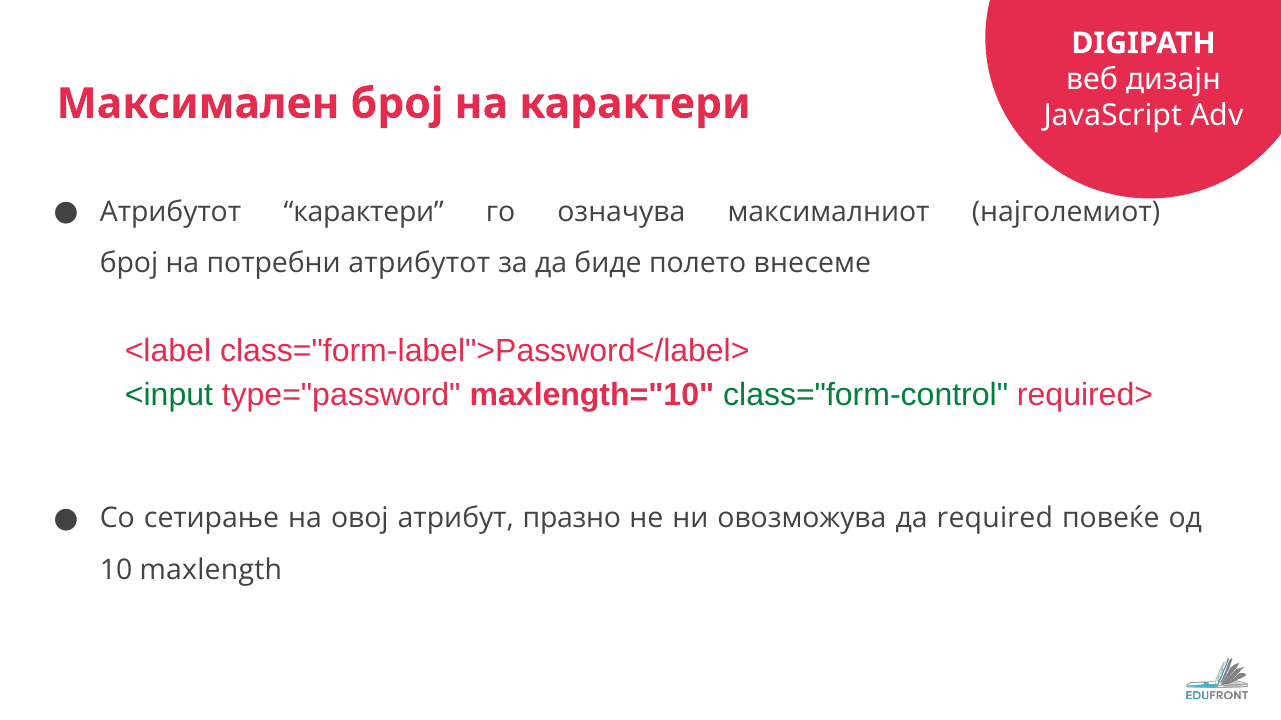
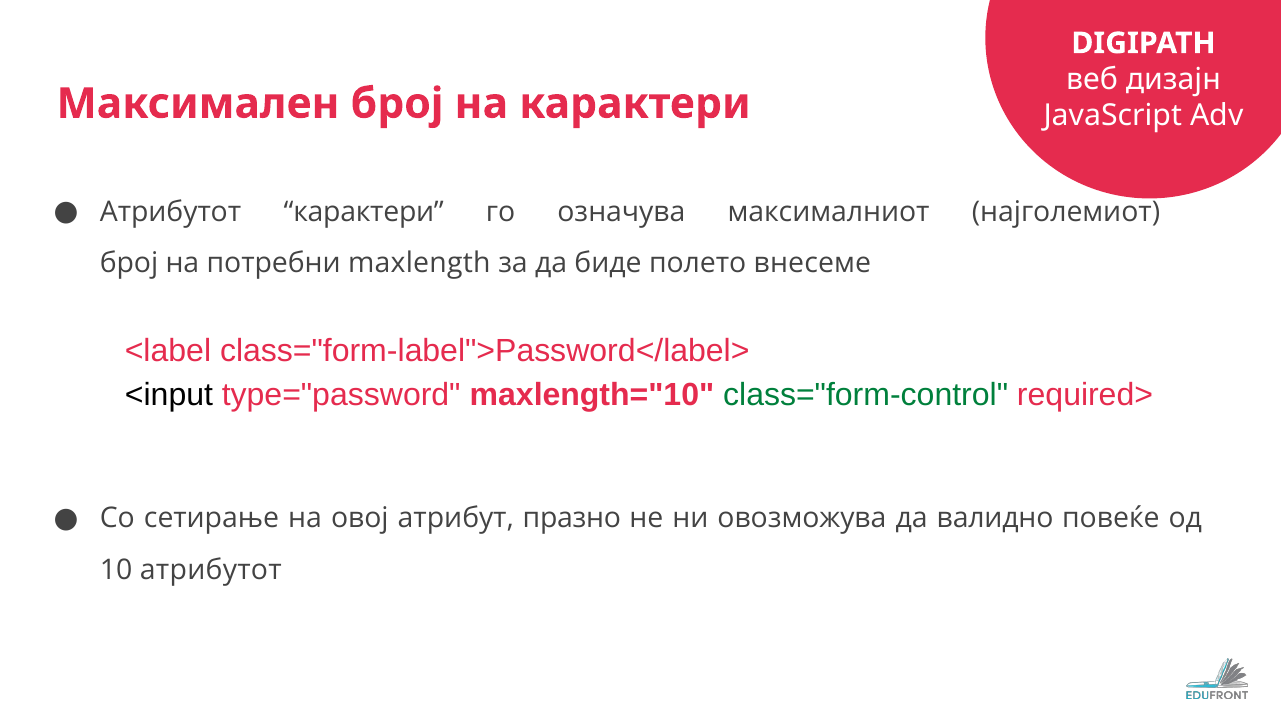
потребни атрибутот: атрибутот -> maxlength
<input colour: green -> black
required: required -> валидно
10 maxlength: maxlength -> атрибутот
